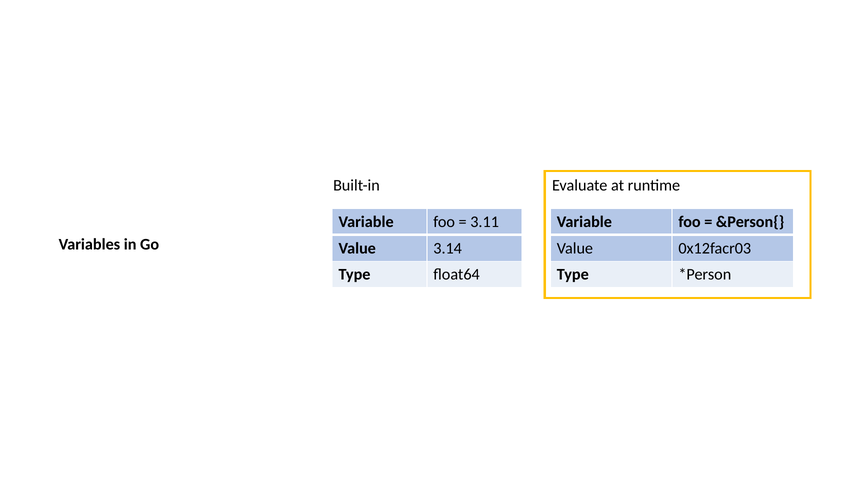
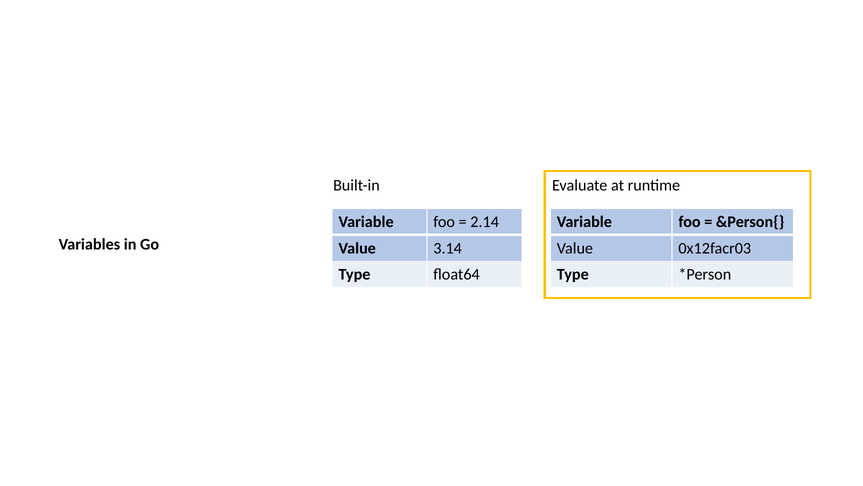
3.11: 3.11 -> 2.14
